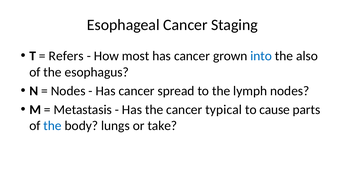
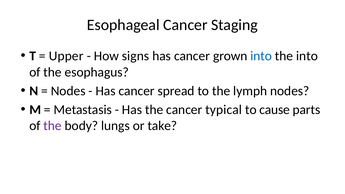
Refers: Refers -> Upper
most: most -> signs
the also: also -> into
the at (53, 126) colour: blue -> purple
